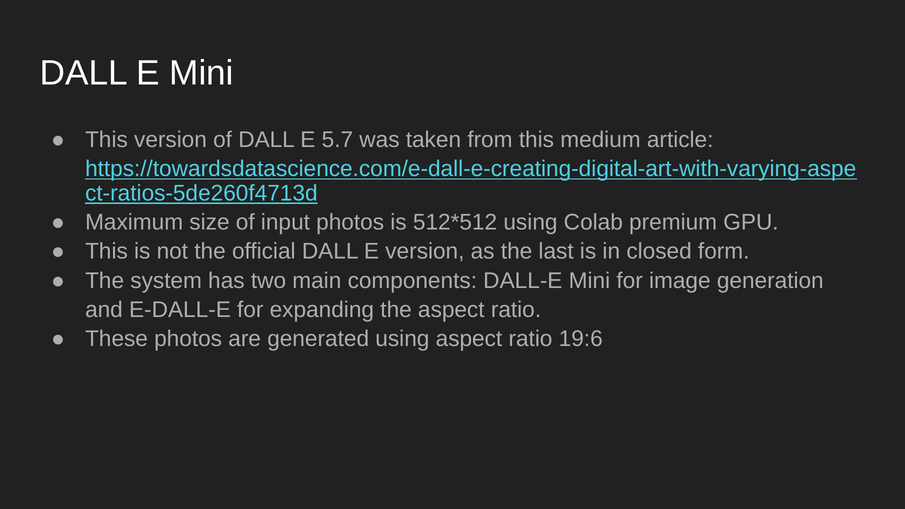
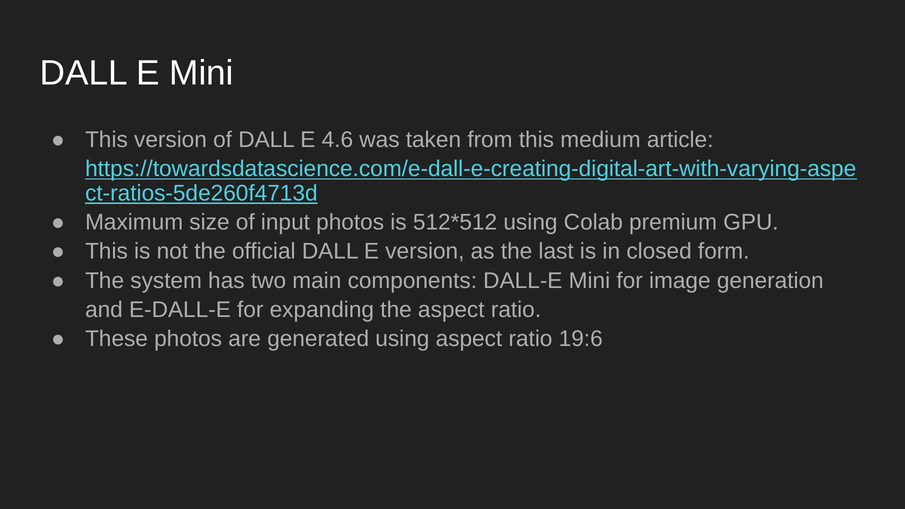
5.7: 5.7 -> 4.6
